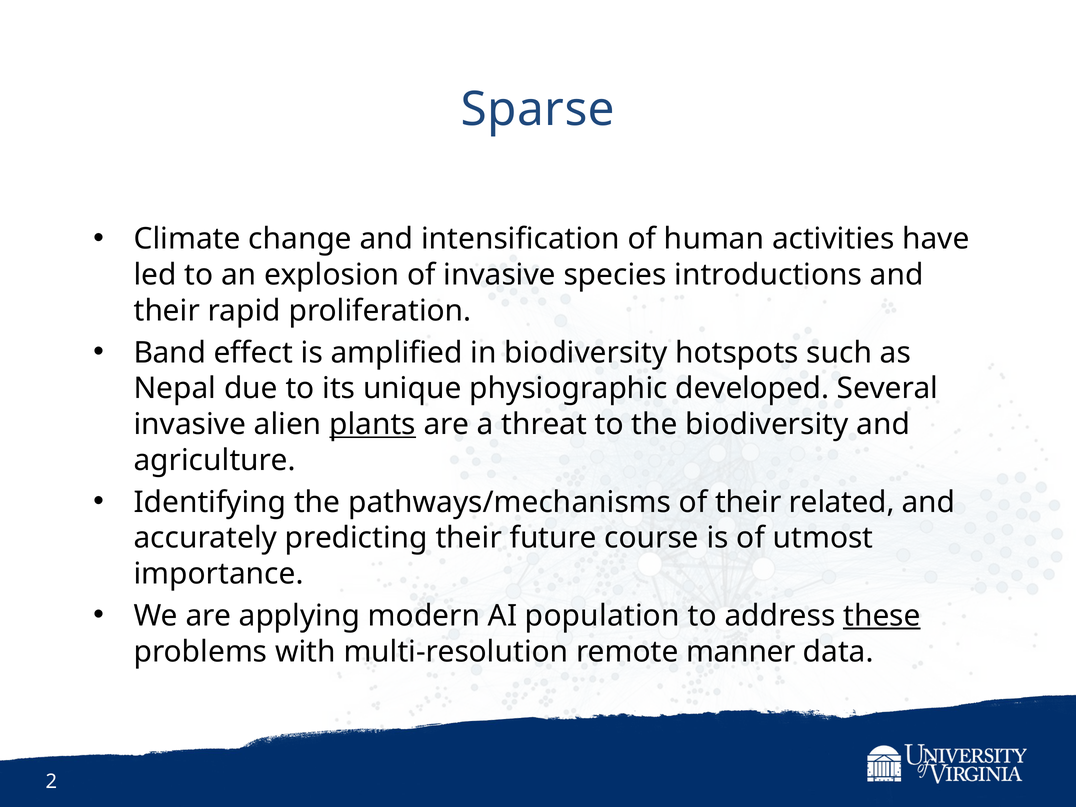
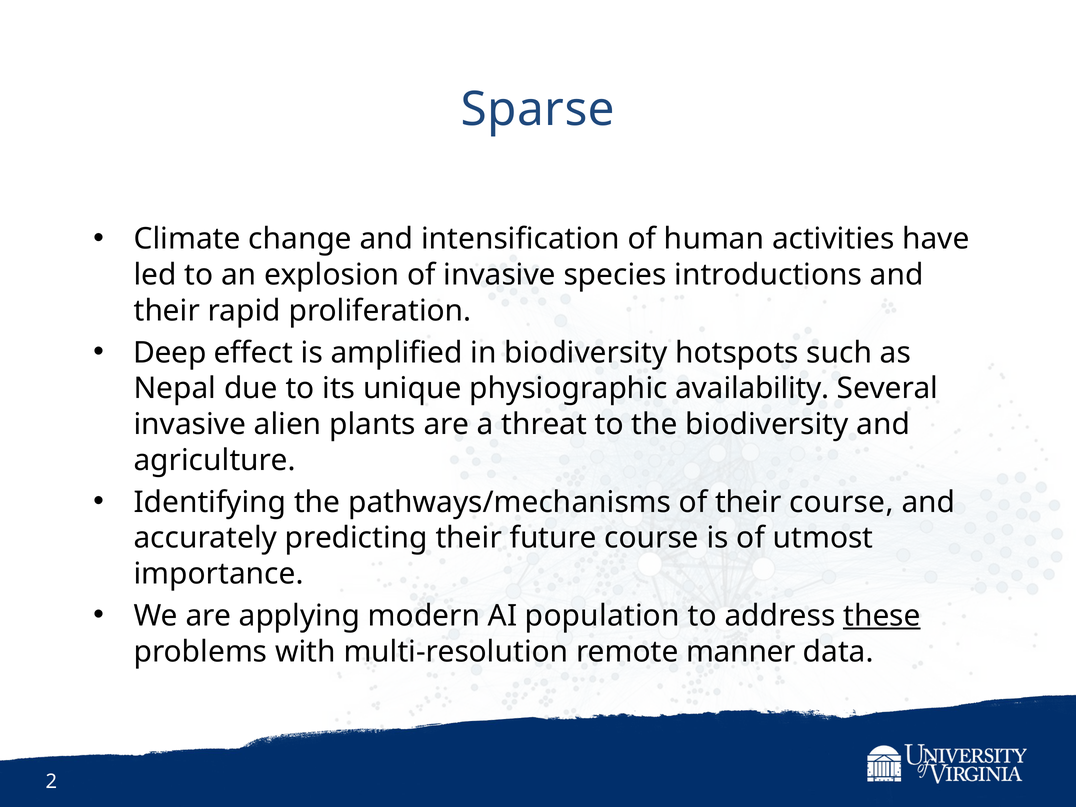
Band: Band -> Deep
developed: developed -> availability
plants underline: present -> none
their related: related -> course
